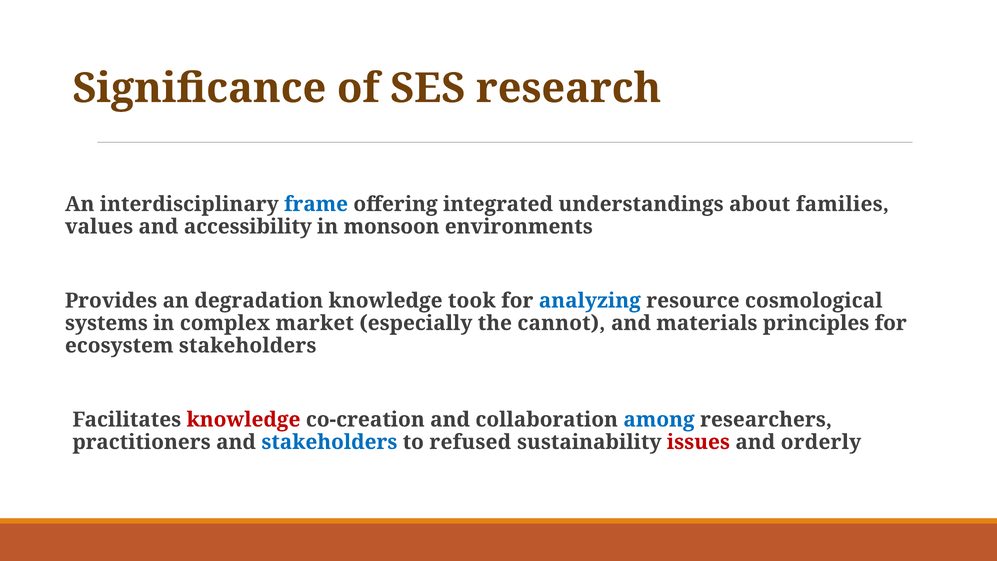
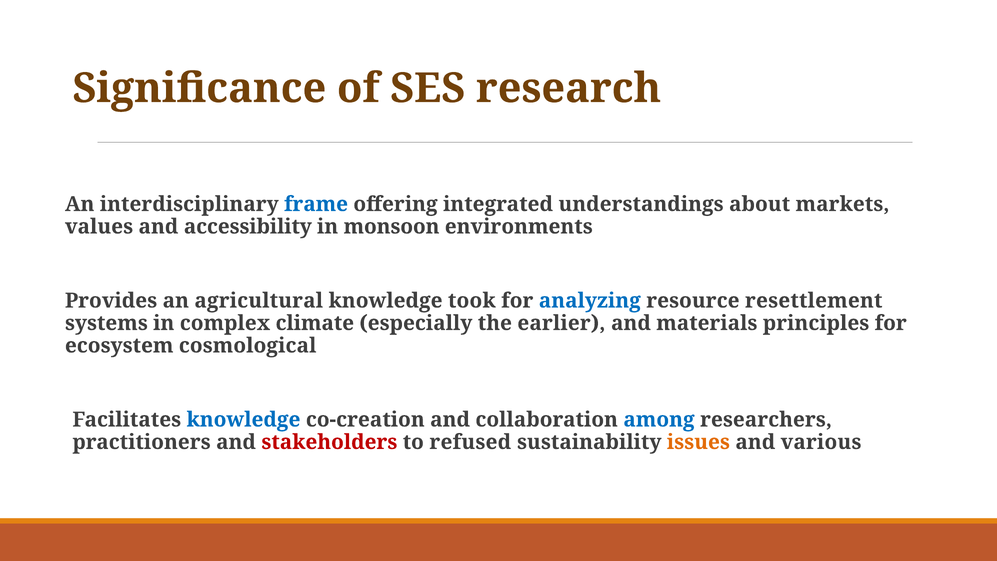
families: families -> markets
degradation: degradation -> agricultural
cosmological: cosmological -> resettlement
market: market -> climate
cannot: cannot -> earlier
ecosystem stakeholders: stakeholders -> cosmological
knowledge at (244, 420) colour: red -> blue
stakeholders at (329, 442) colour: blue -> red
issues colour: red -> orange
orderly: orderly -> various
